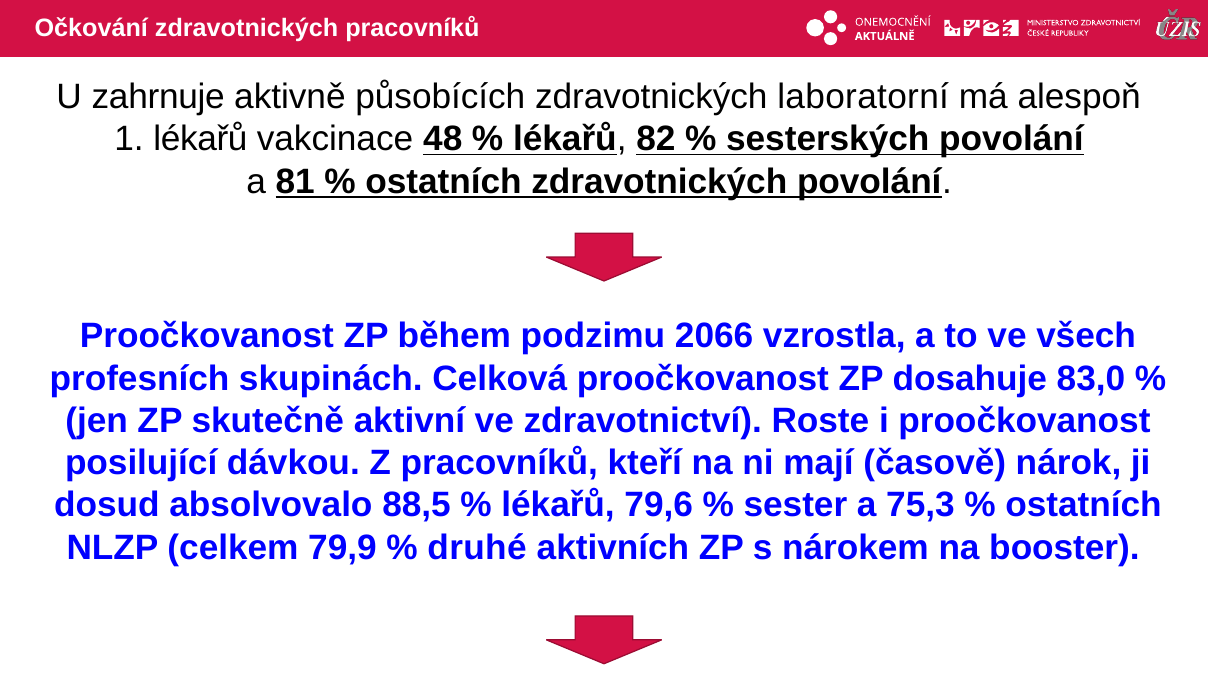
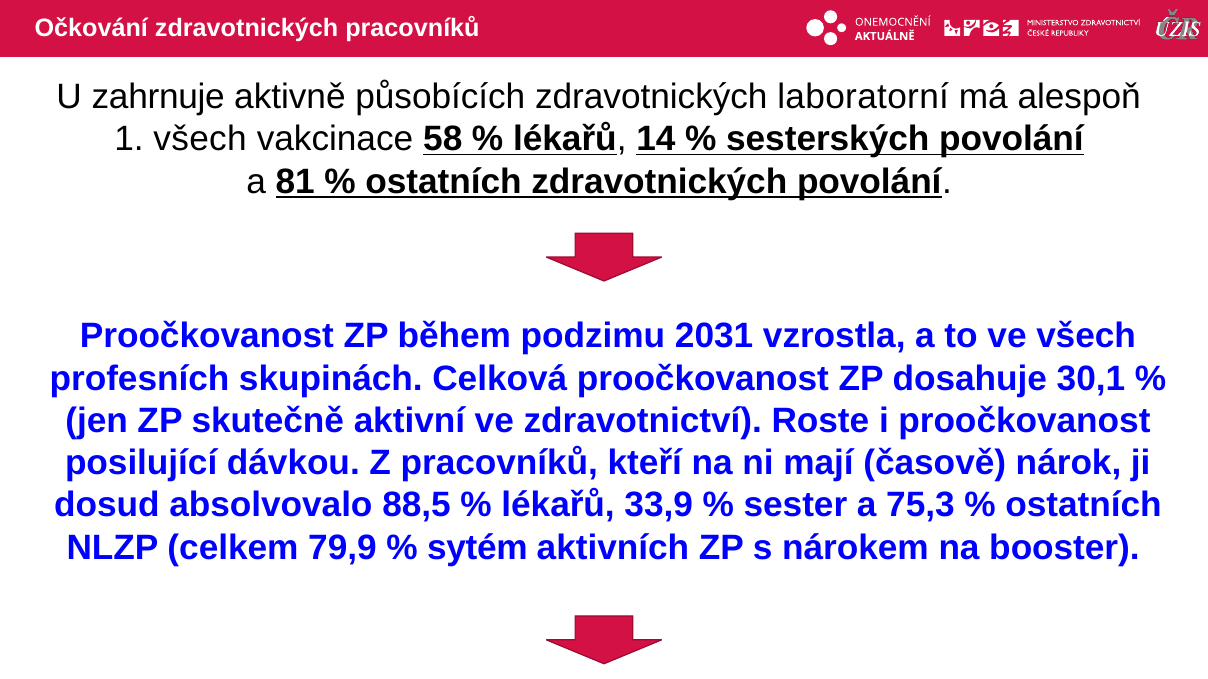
1 lékařů: lékařů -> všech
48: 48 -> 58
82: 82 -> 14
2066: 2066 -> 2031
83,0: 83,0 -> 30,1
79,6: 79,6 -> 33,9
druhé: druhé -> sytém
